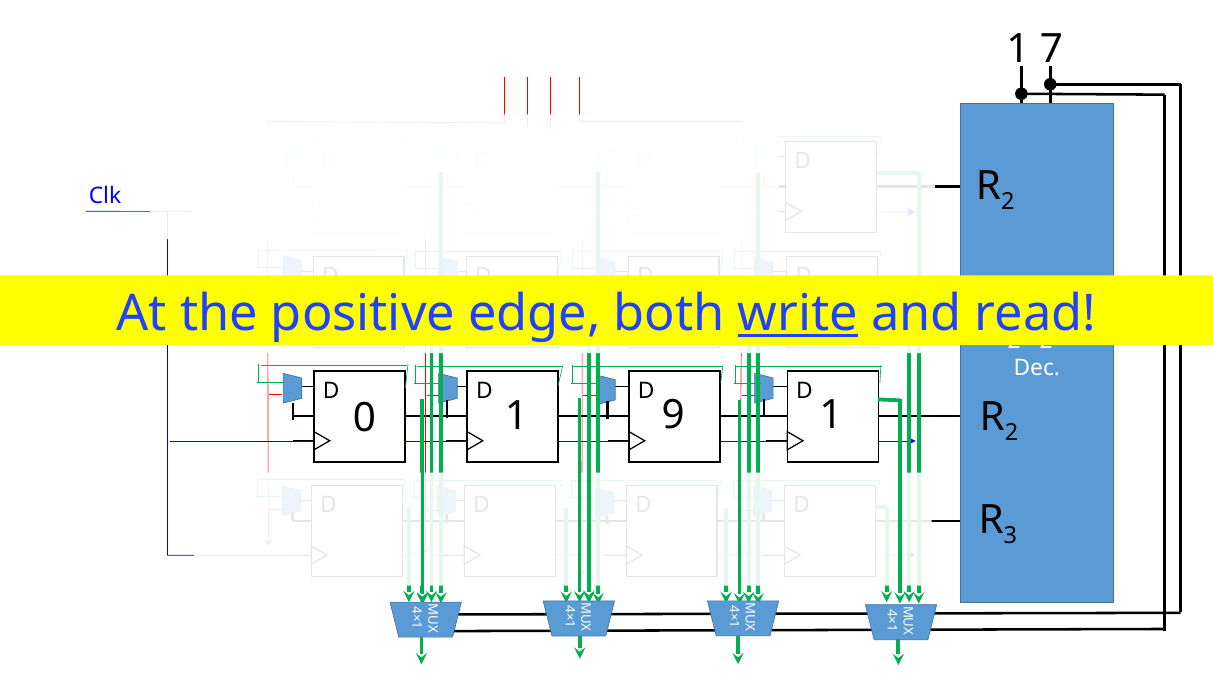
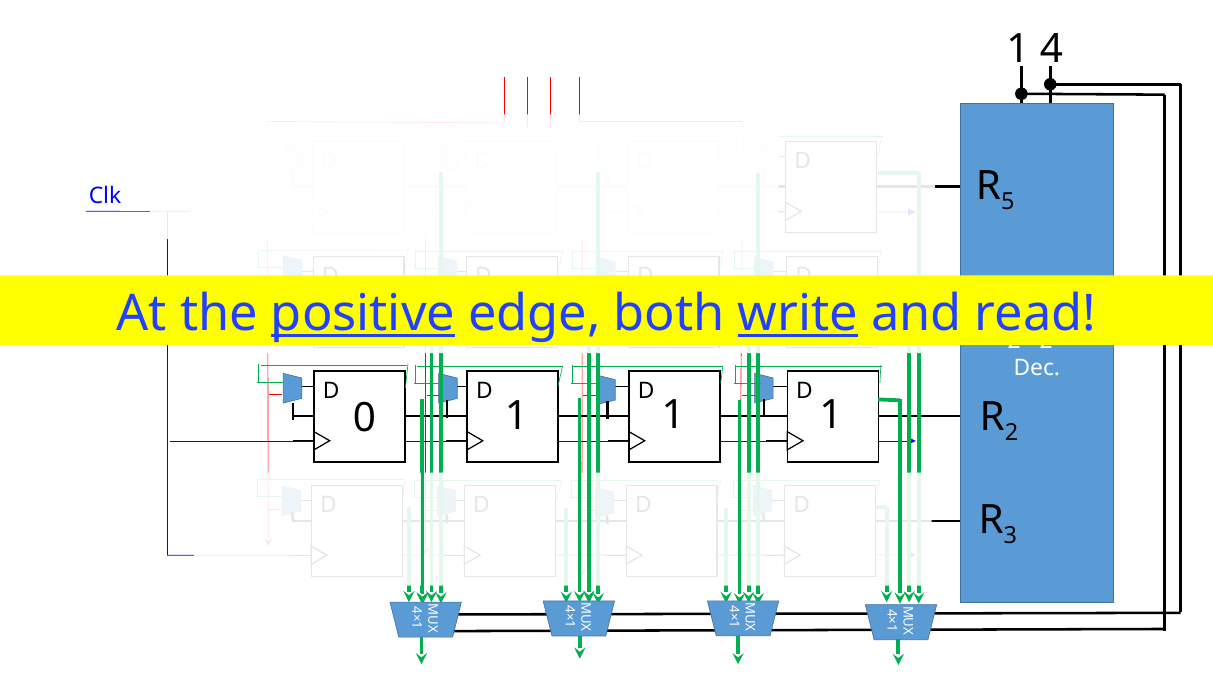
1 7: 7 -> 4
2 at (1008, 202): 2 -> 5
positive underline: none -> present
0 1 9: 9 -> 1
